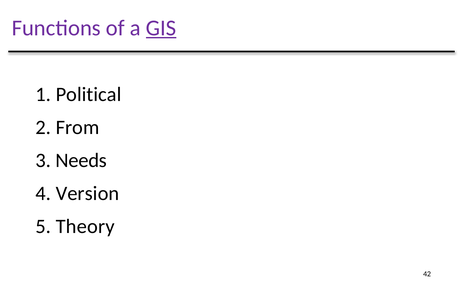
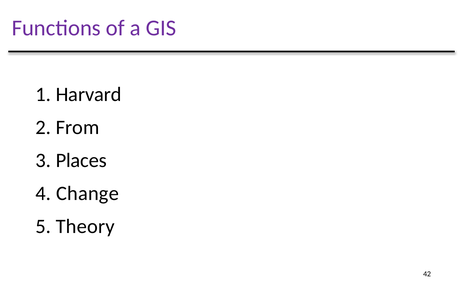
GIS underline: present -> none
Political: Political -> Harvard
Needs: Needs -> Places
Version: Version -> Change
